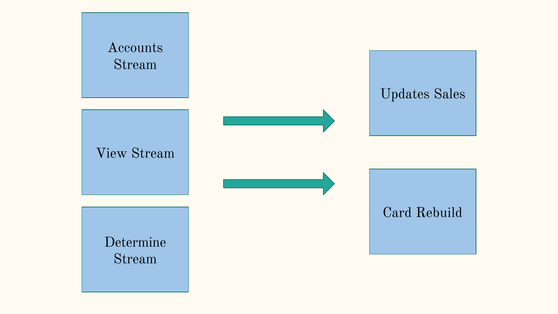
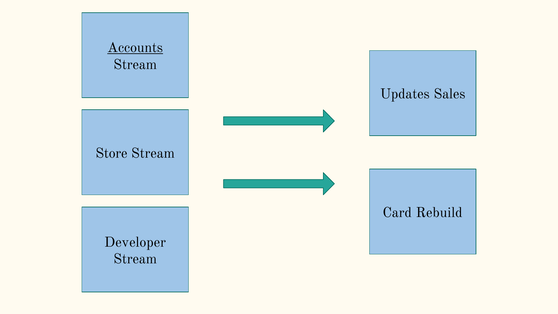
Accounts underline: none -> present
View: View -> Store
Determine: Determine -> Developer
